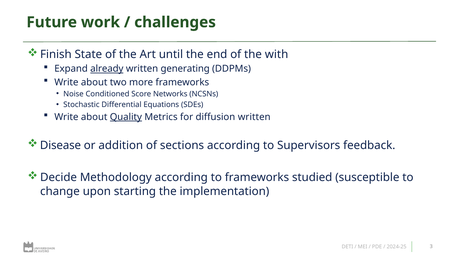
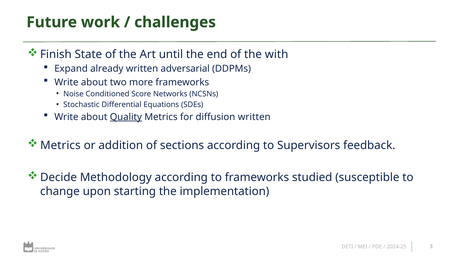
already underline: present -> none
generating: generating -> adversarial
Disease at (61, 146): Disease -> Metrics
